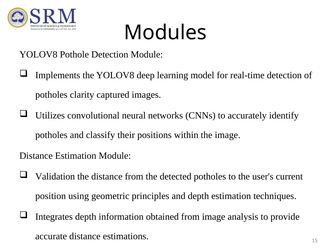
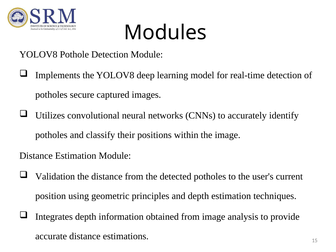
clarity: clarity -> secure
